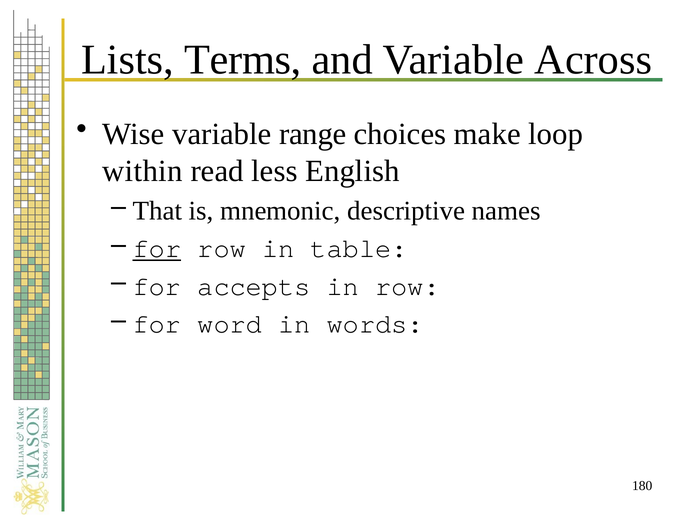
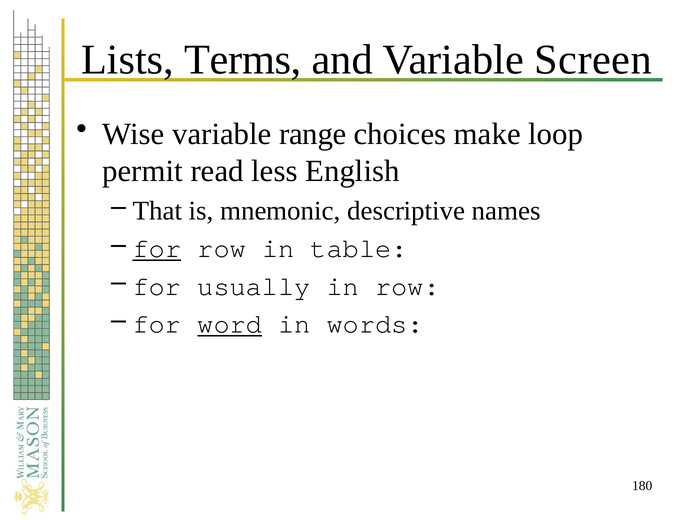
Across: Across -> Screen
within: within -> permit
accepts: accepts -> usually
word underline: none -> present
